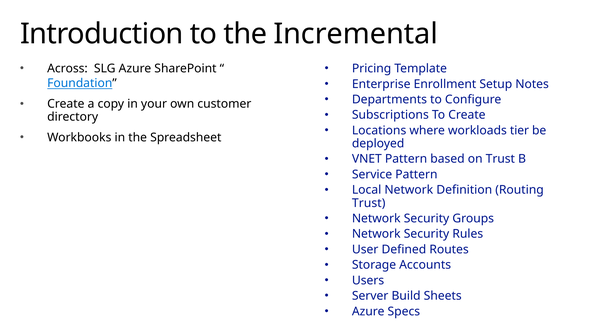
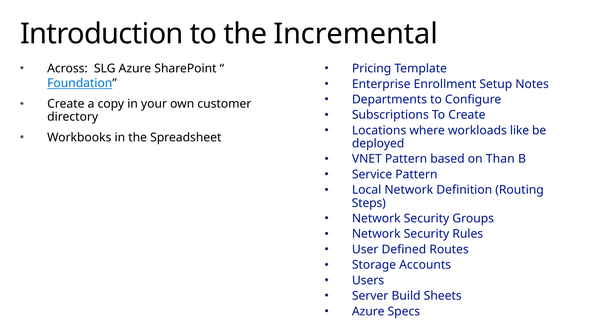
tier: tier -> like
on Trust: Trust -> Than
Trust at (369, 203): Trust -> Steps
